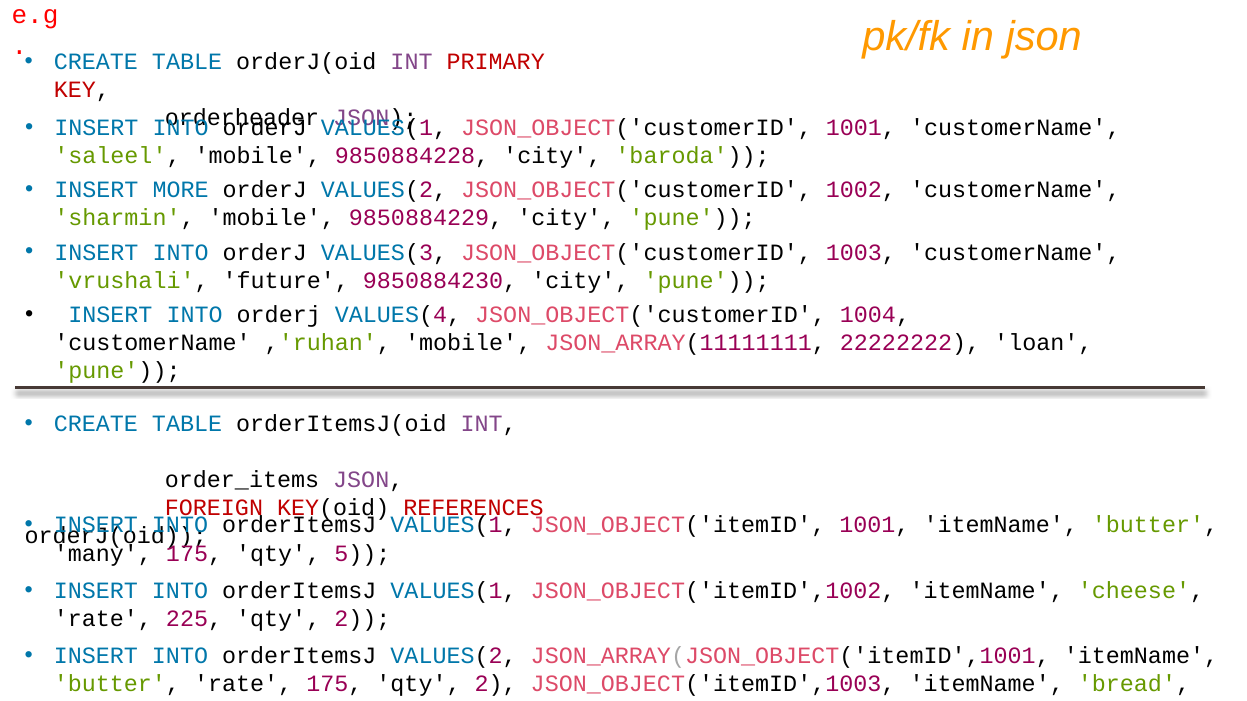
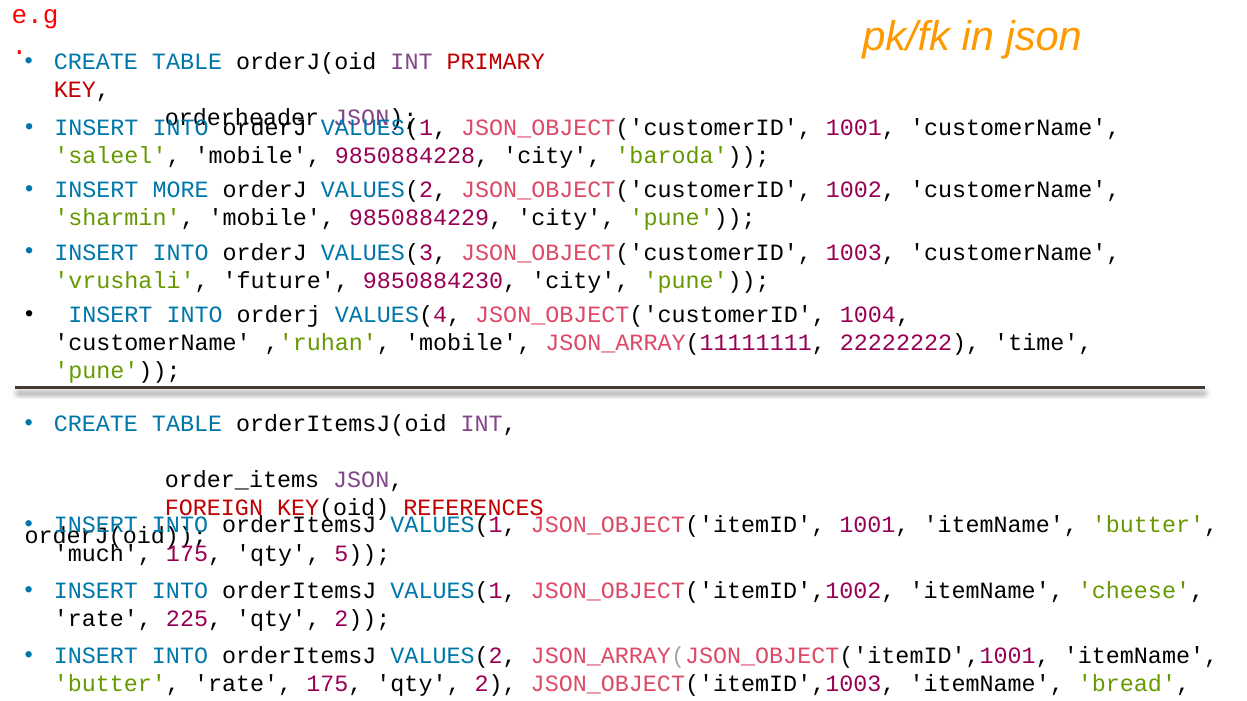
loan: loan -> time
many: many -> much
